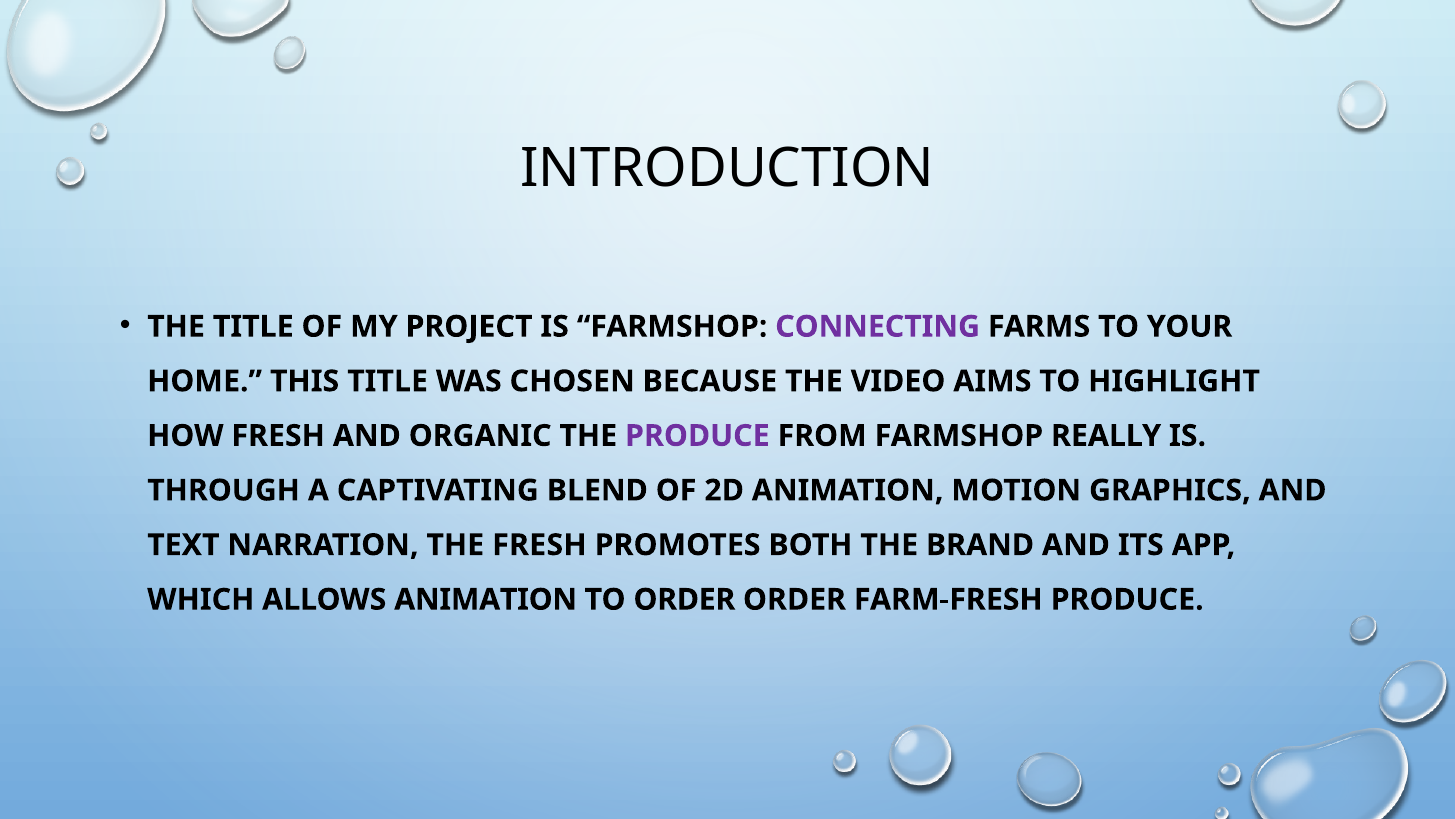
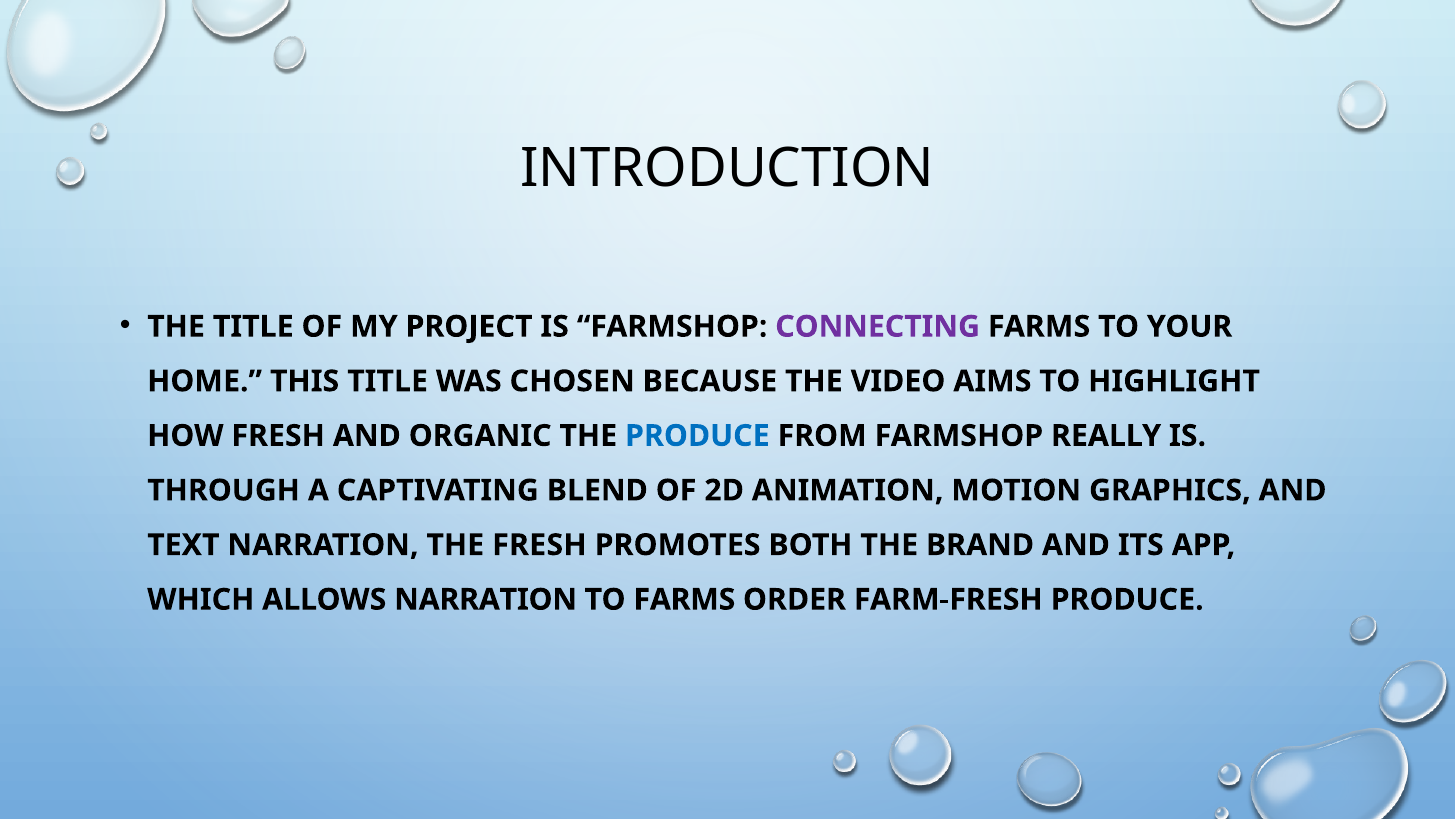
PRODUCE at (697, 436) colour: purple -> blue
ALLOWS ANIMATION: ANIMATION -> NARRATION
TO ORDER: ORDER -> FARMS
